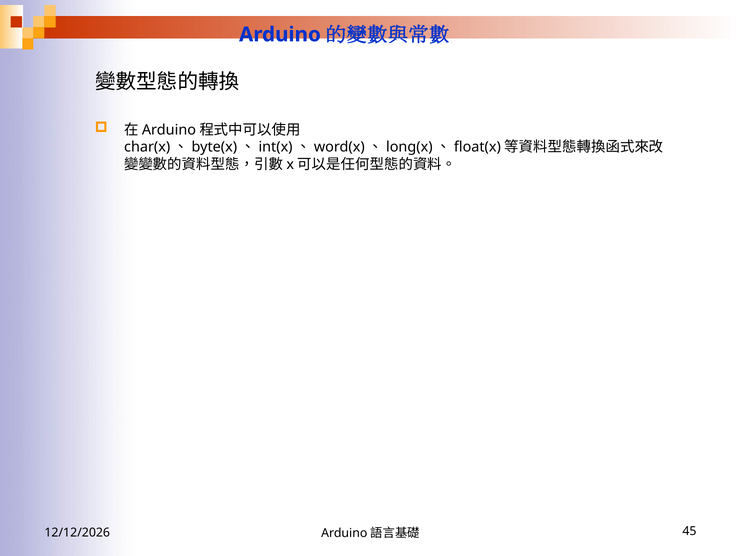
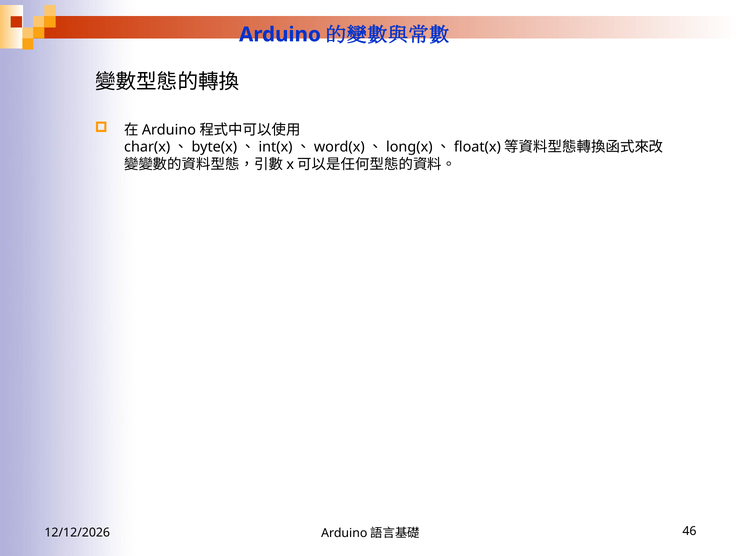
45: 45 -> 46
